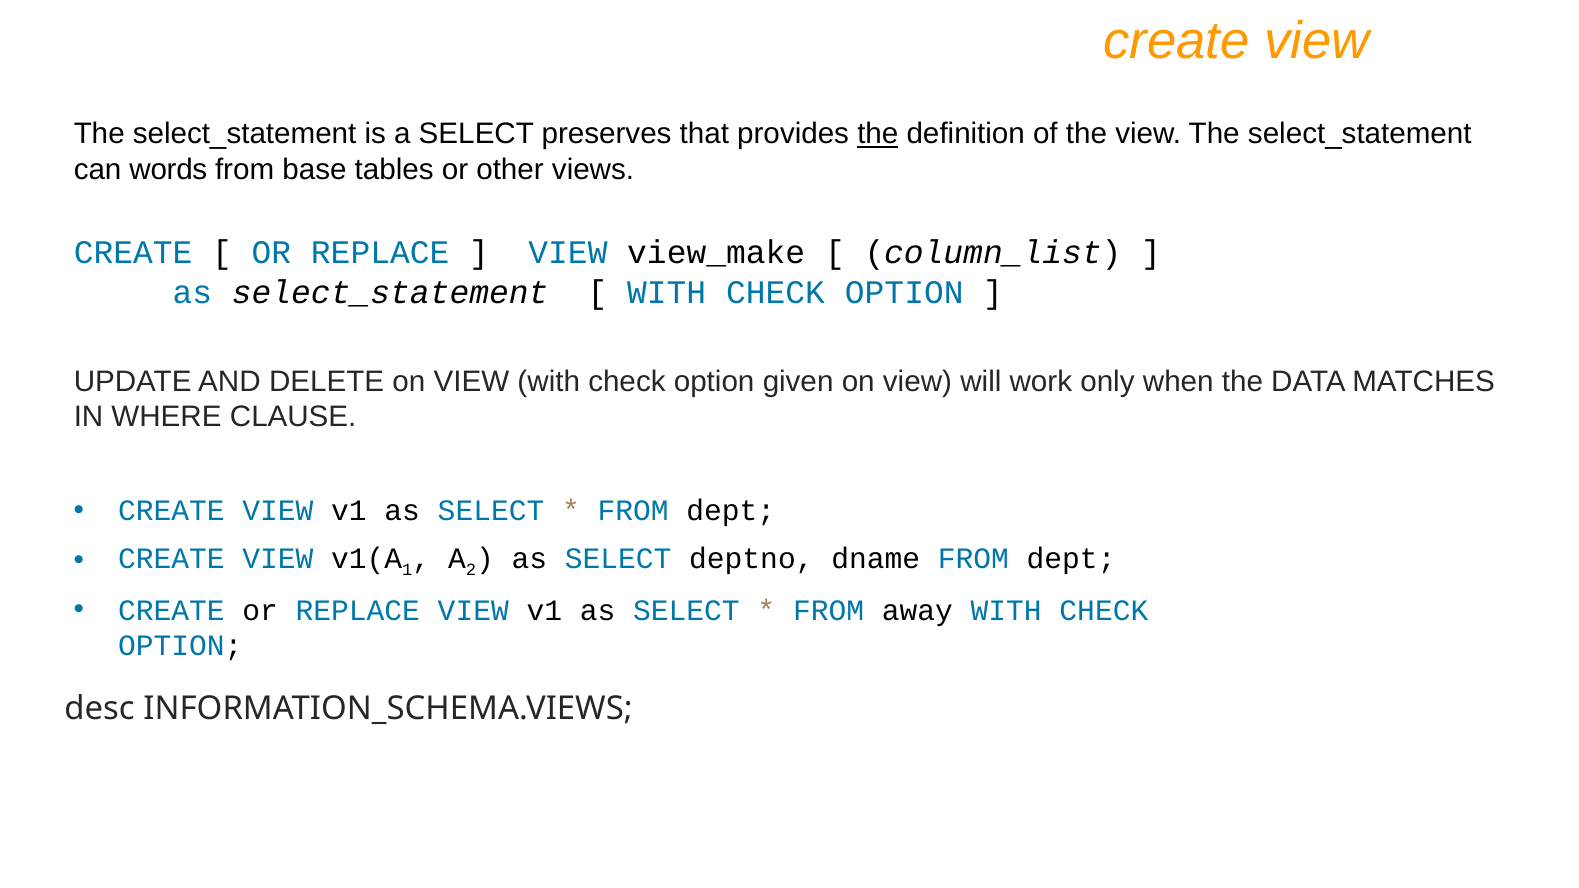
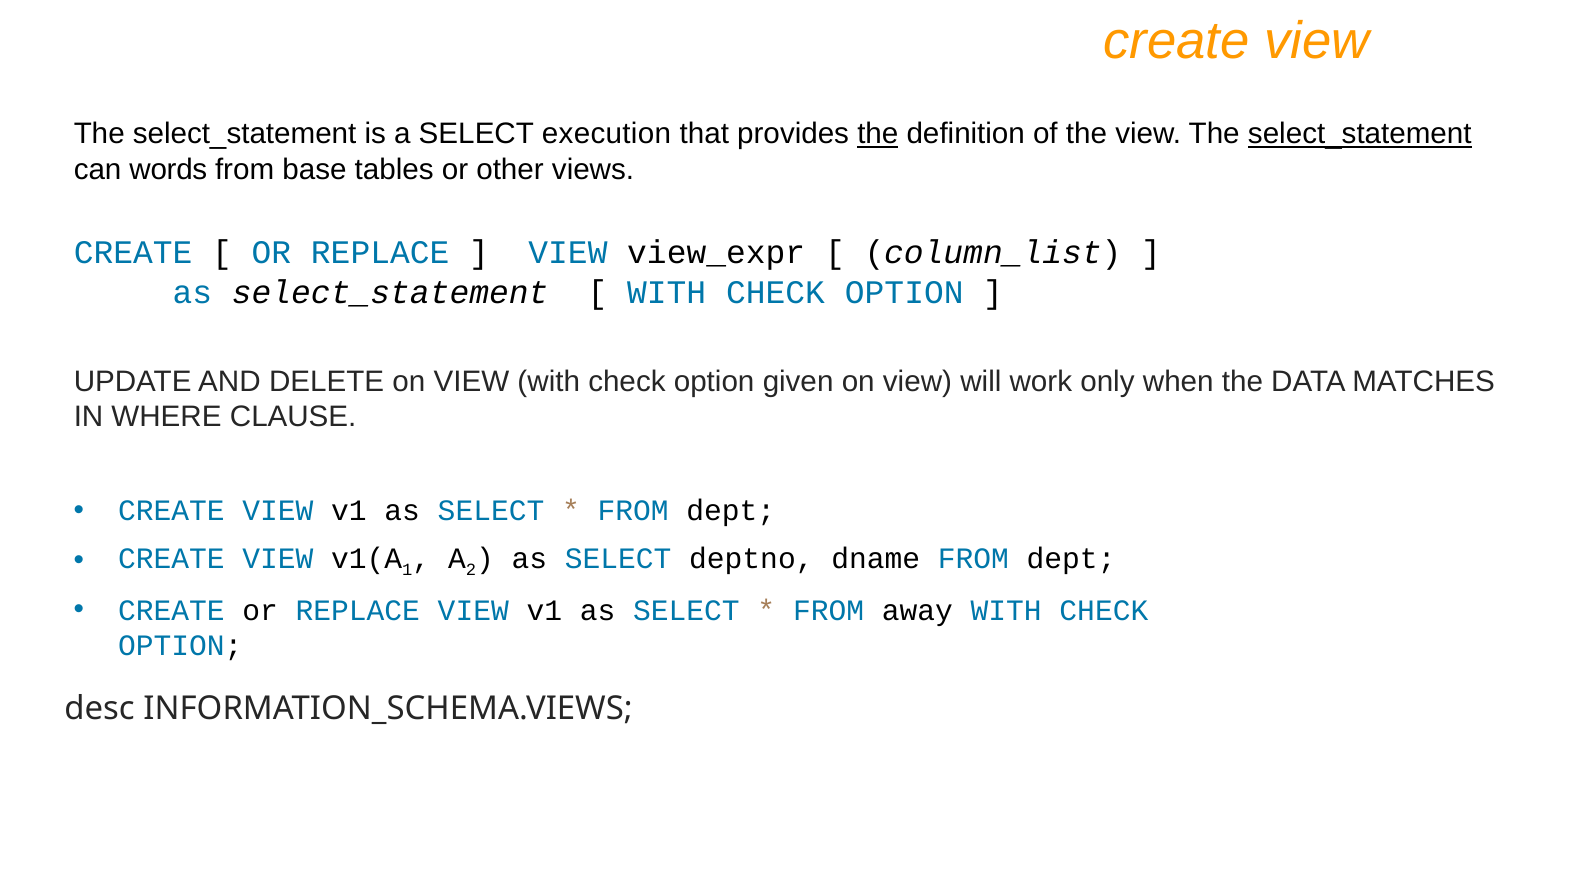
preserves: preserves -> execution
select_statement at (1360, 134) underline: none -> present
view_make: view_make -> view_expr
